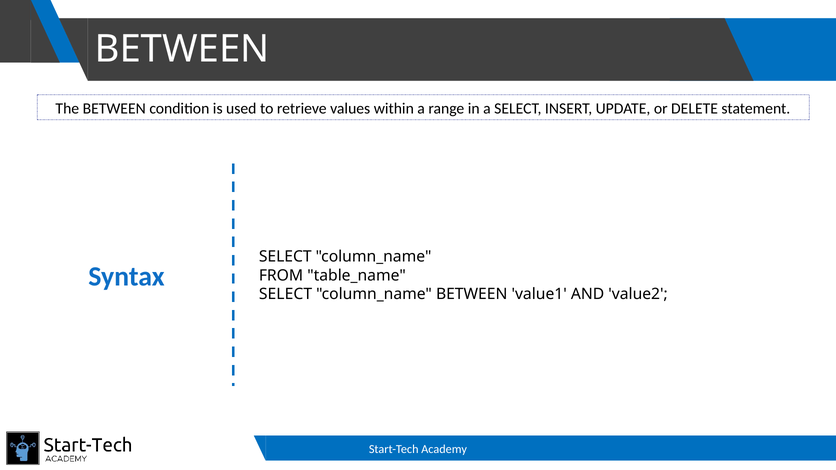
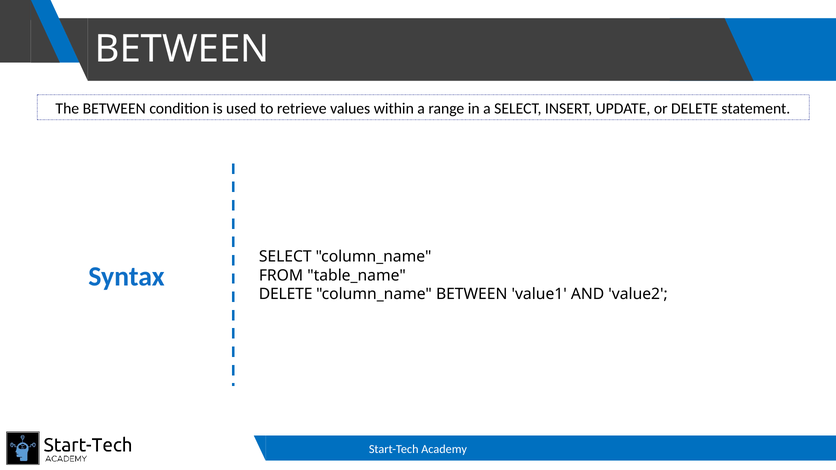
SELECT at (286, 294): SELECT -> DELETE
